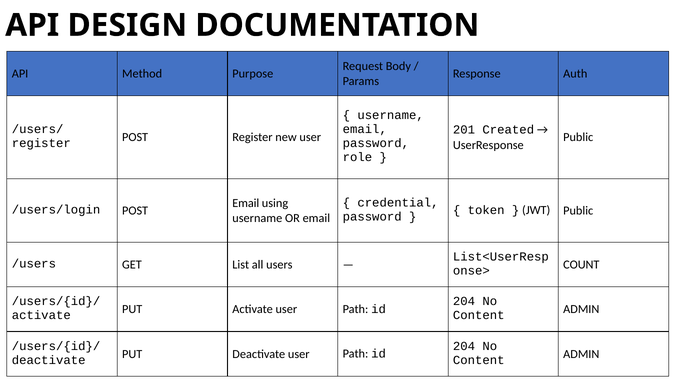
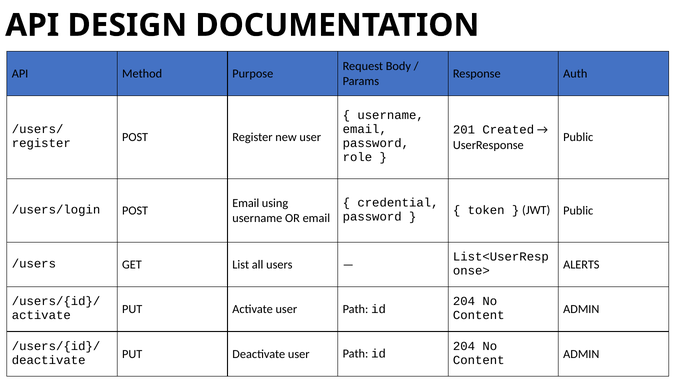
COUNT: COUNT -> ALERTS
